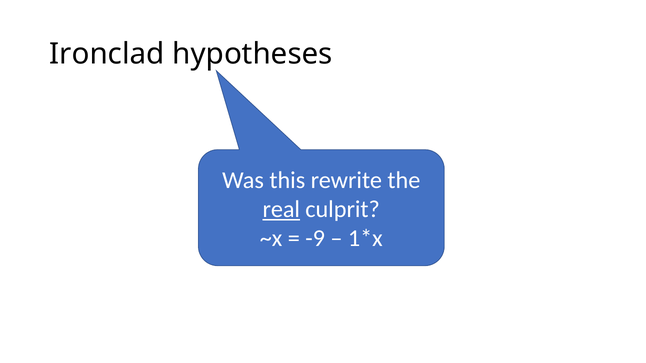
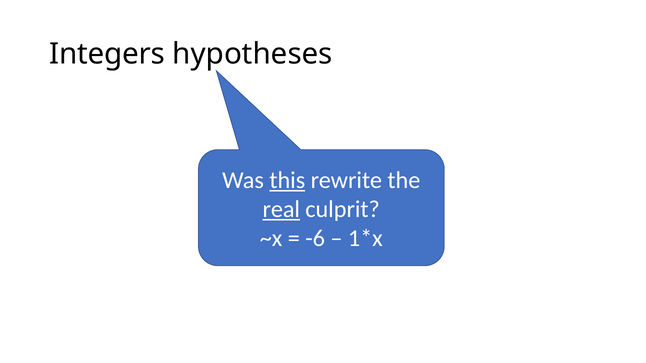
Ironclad: Ironclad -> Integers
this underline: none -> present
-9: -9 -> -6
